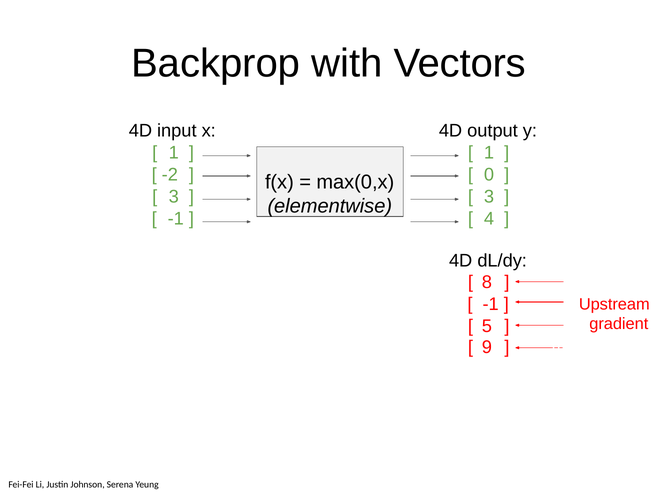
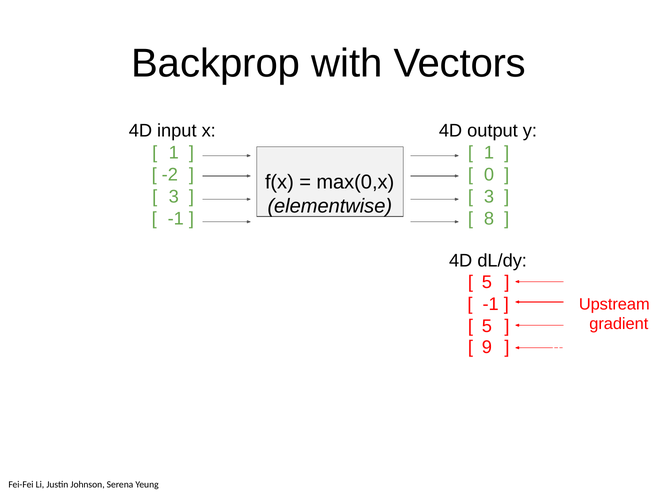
4 at (489, 218): 4 -> 8
8 at (487, 282): 8 -> 5
